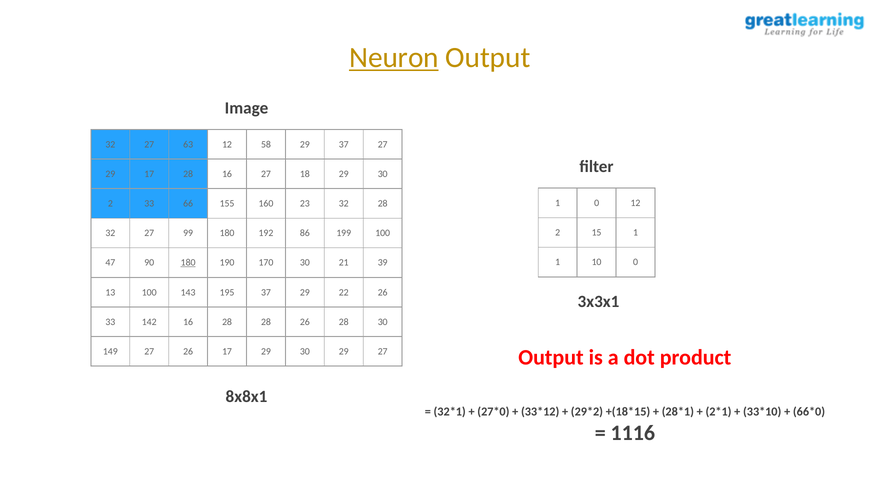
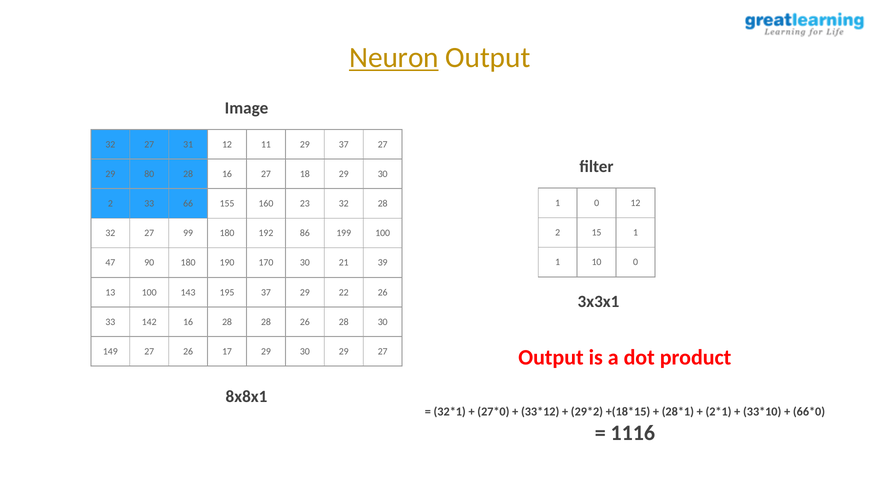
63: 63 -> 31
58: 58 -> 11
29 17: 17 -> 80
180 at (188, 263) underline: present -> none
